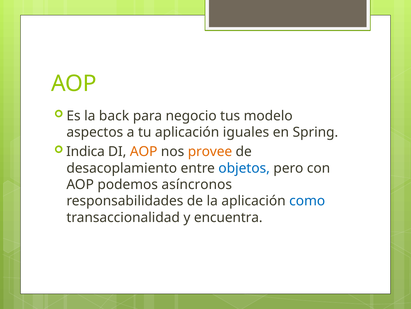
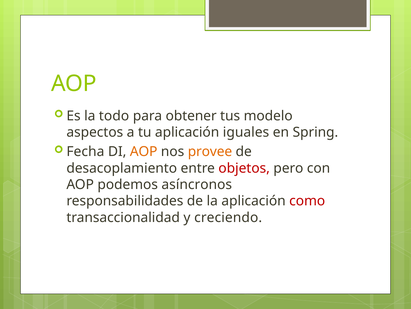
back: back -> todo
negocio: negocio -> obtener
Indica: Indica -> Fecha
objetos colour: blue -> red
como colour: blue -> red
encuentra: encuentra -> creciendo
